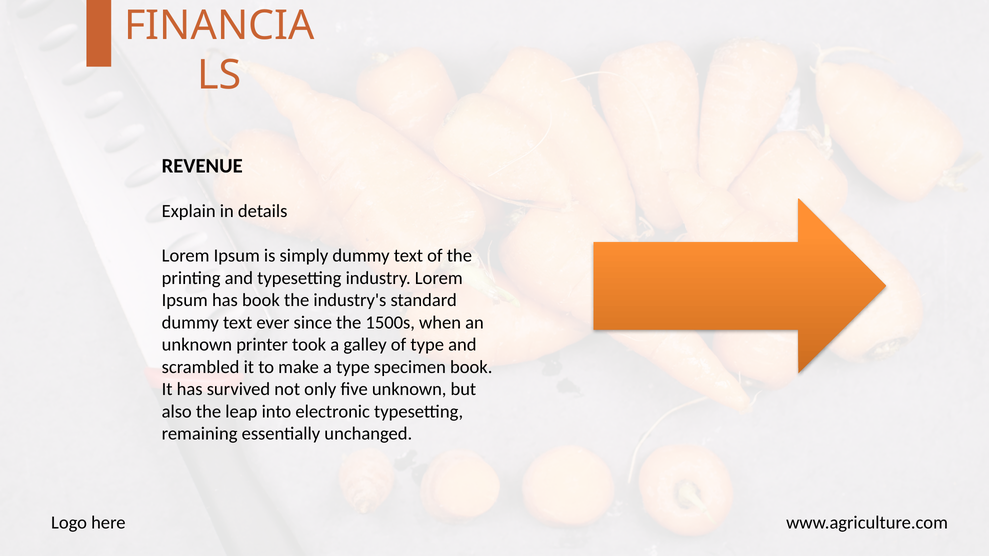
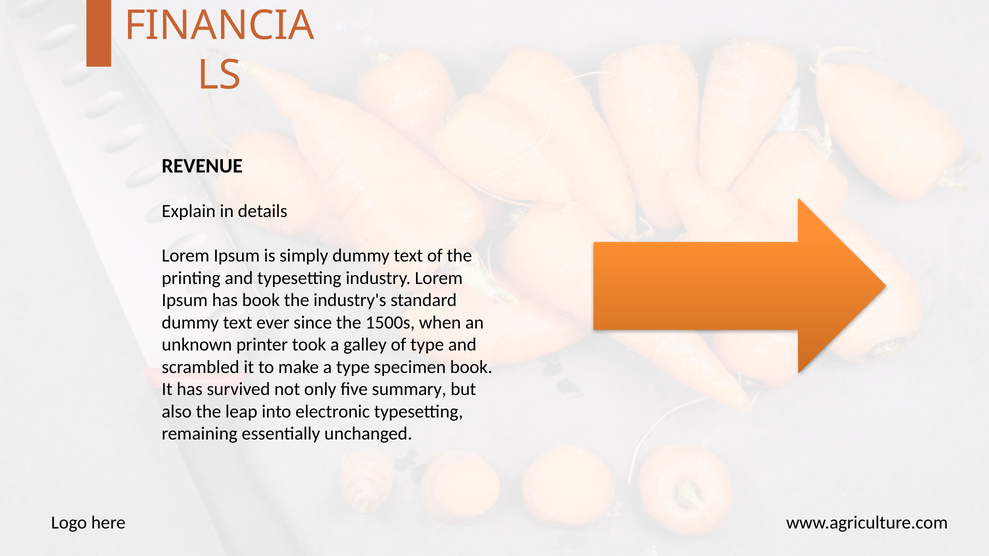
five unknown: unknown -> summary
